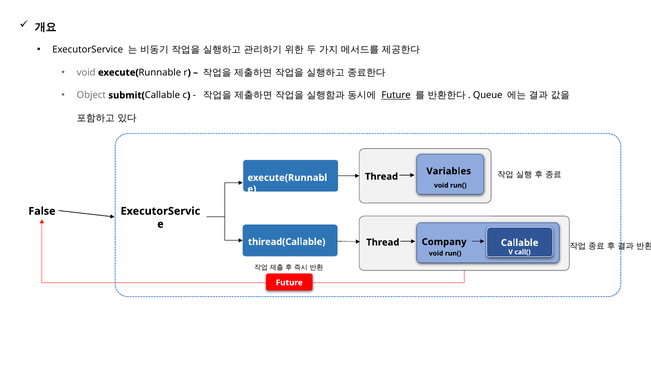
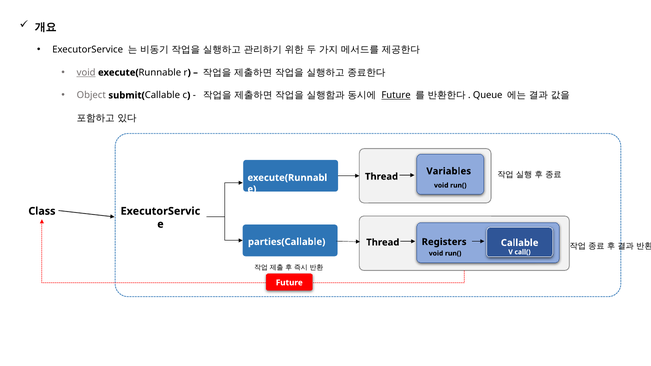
void at (86, 73) underline: none -> present
False: False -> Class
thiread(Callable: thiread(Callable -> parties(Callable
Company: Company -> Registers
